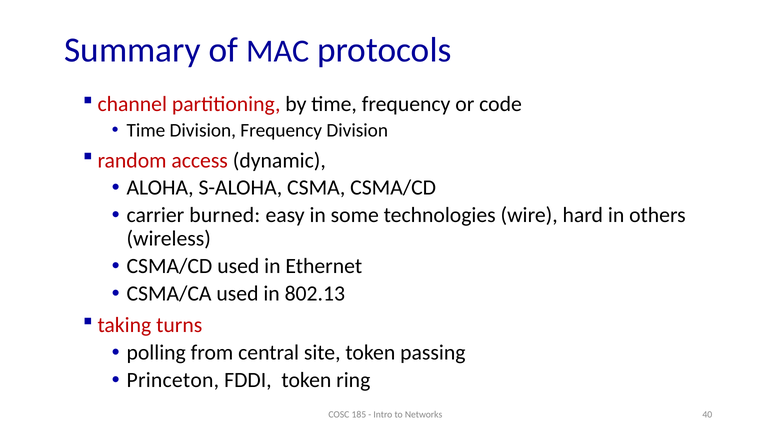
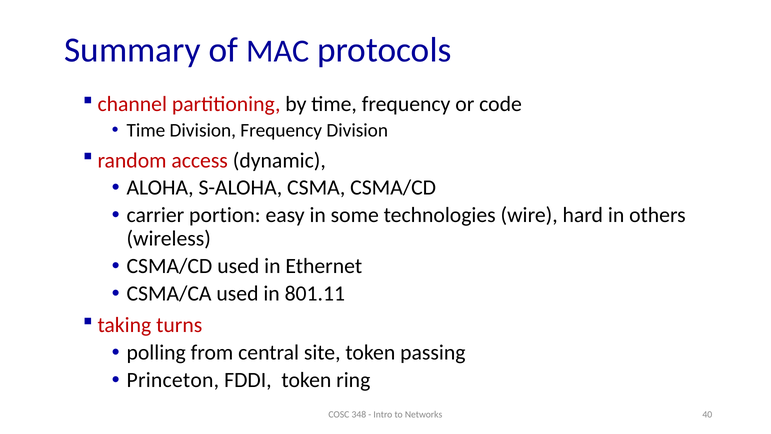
burned: burned -> portion
802.13: 802.13 -> 801.11
185: 185 -> 348
